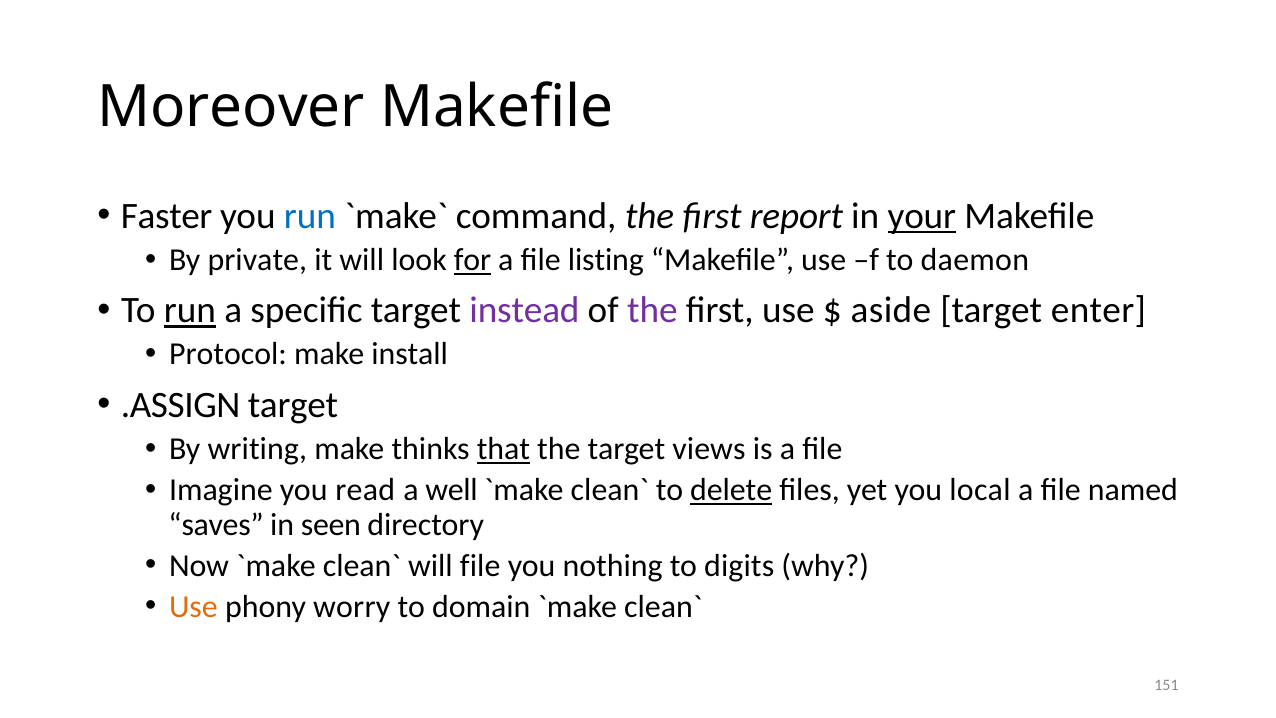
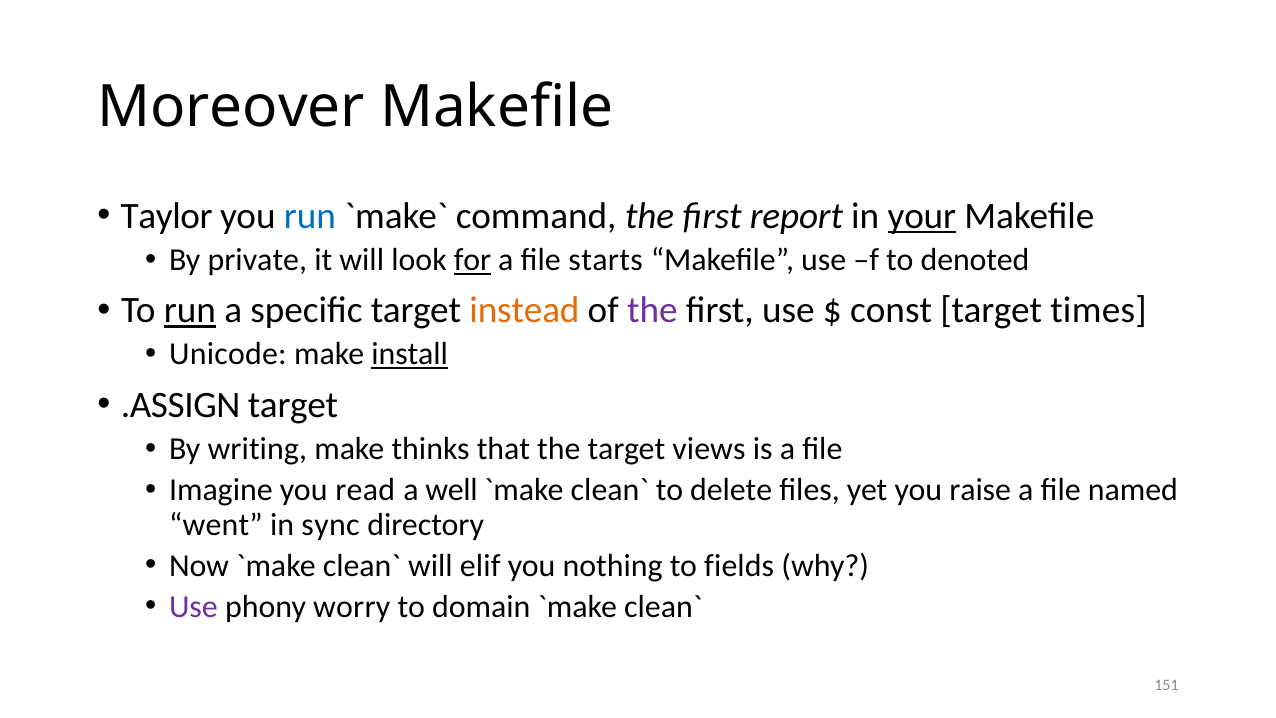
Faster: Faster -> Taylor
listing: listing -> starts
daemon: daemon -> denoted
instead colour: purple -> orange
aside: aside -> const
enter: enter -> times
Protocol: Protocol -> Unicode
install underline: none -> present
that underline: present -> none
delete underline: present -> none
local: local -> raise
saves: saves -> went
seen: seen -> sync
will file: file -> elif
digits: digits -> fields
Use at (193, 607) colour: orange -> purple
